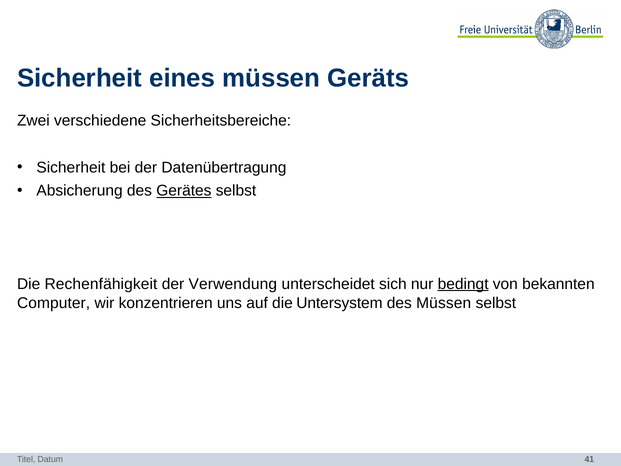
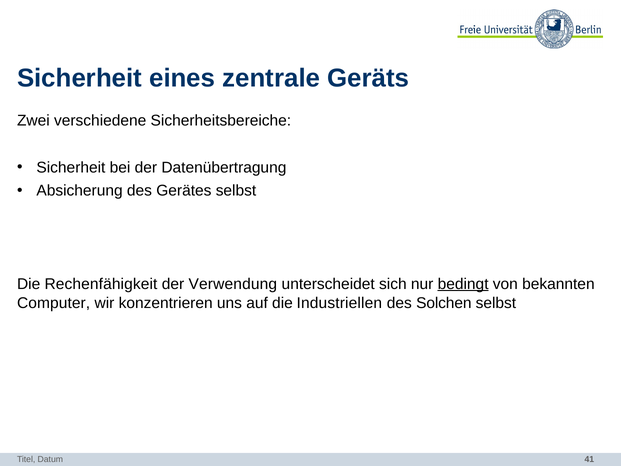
eines müssen: müssen -> zentrale
Gerätes underline: present -> none
Untersystem: Untersystem -> Industriellen
des Müssen: Müssen -> Solchen
